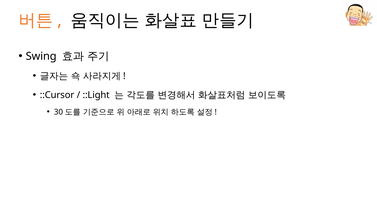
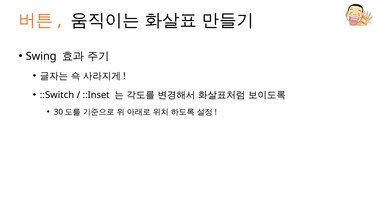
::Cursor: ::Cursor -> ::Switch
::Light: ::Light -> ::Inset
